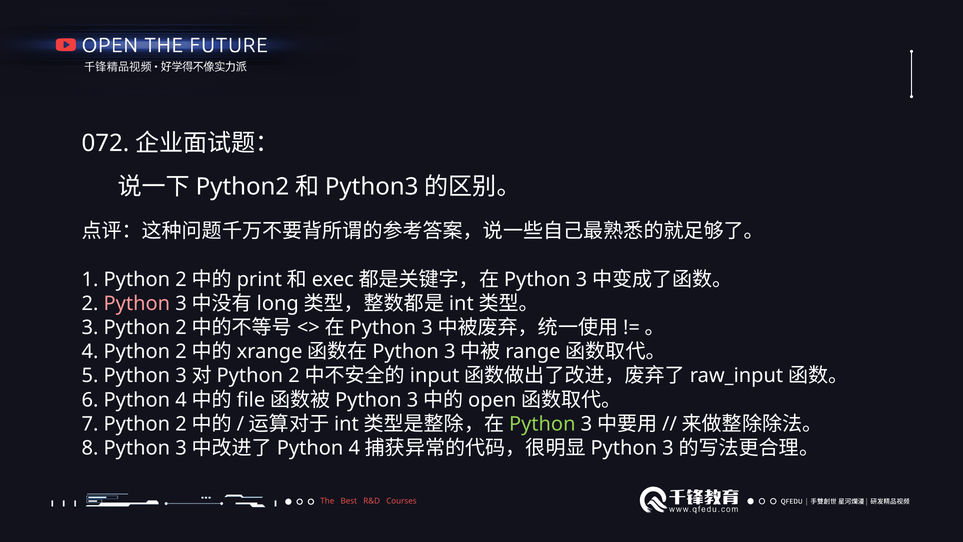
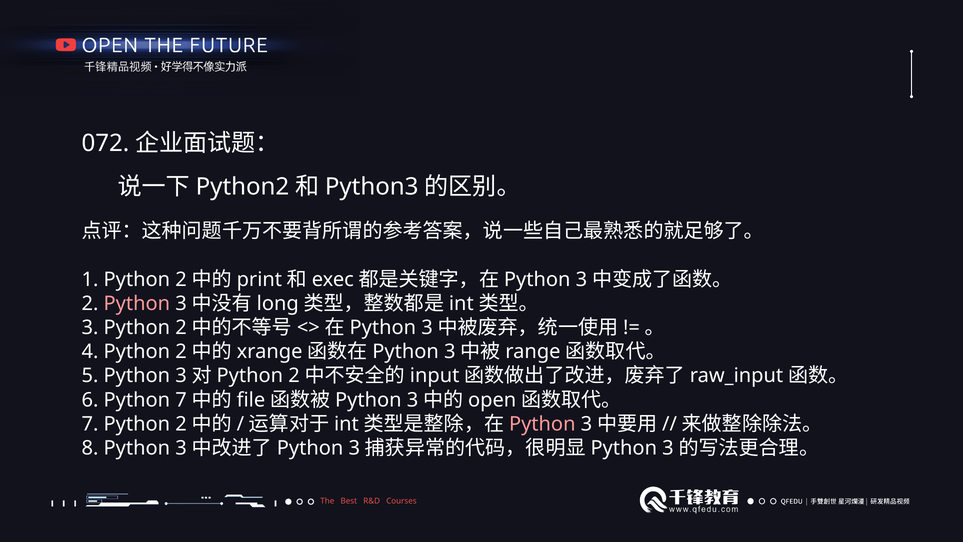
6 Python 4: 4 -> 7
Python at (542, 424) colour: light green -> pink
4 at (354, 448): 4 -> 3
